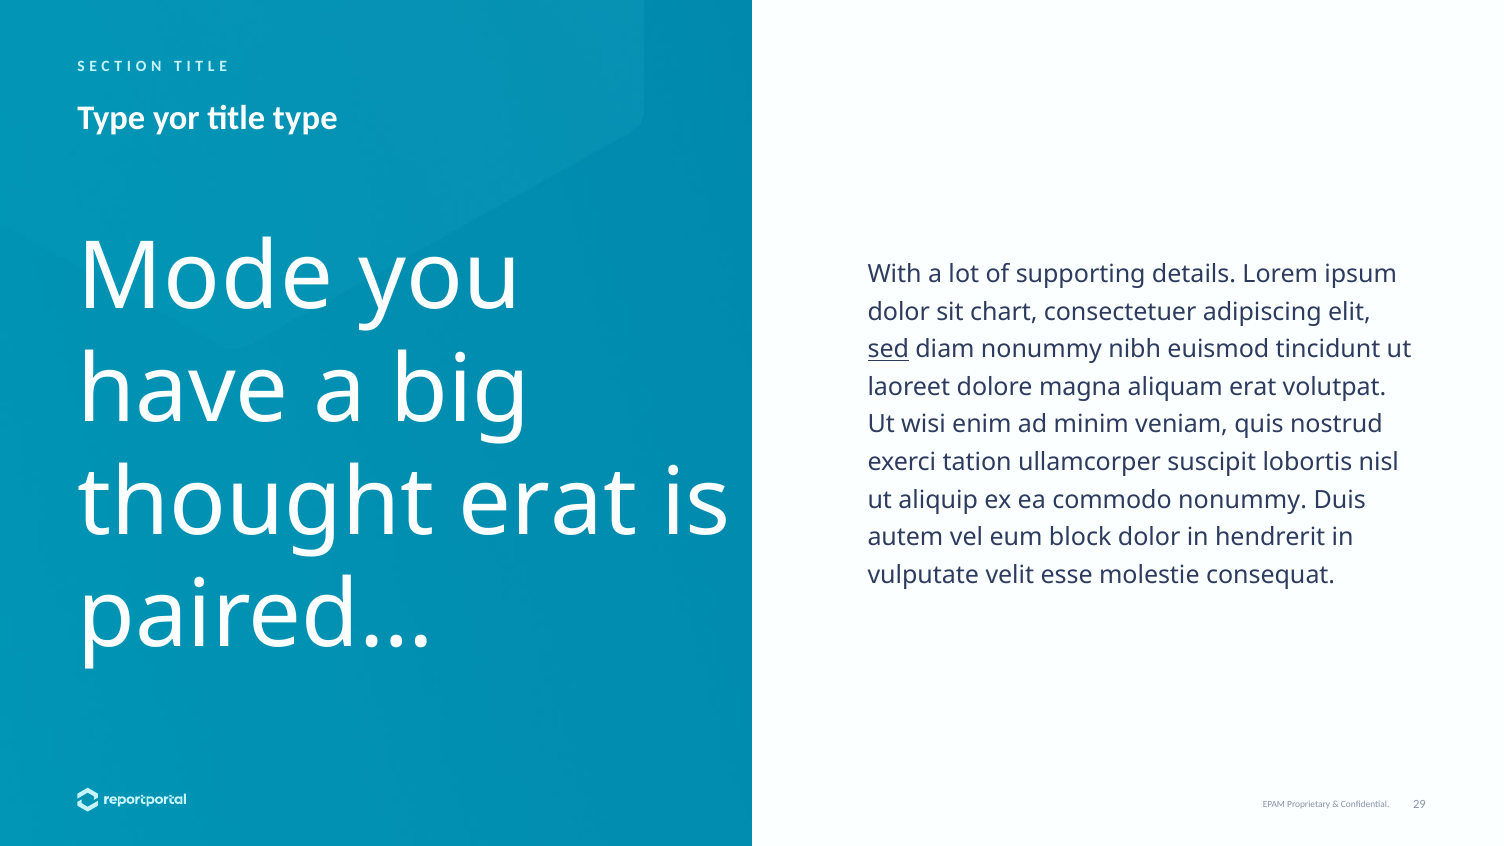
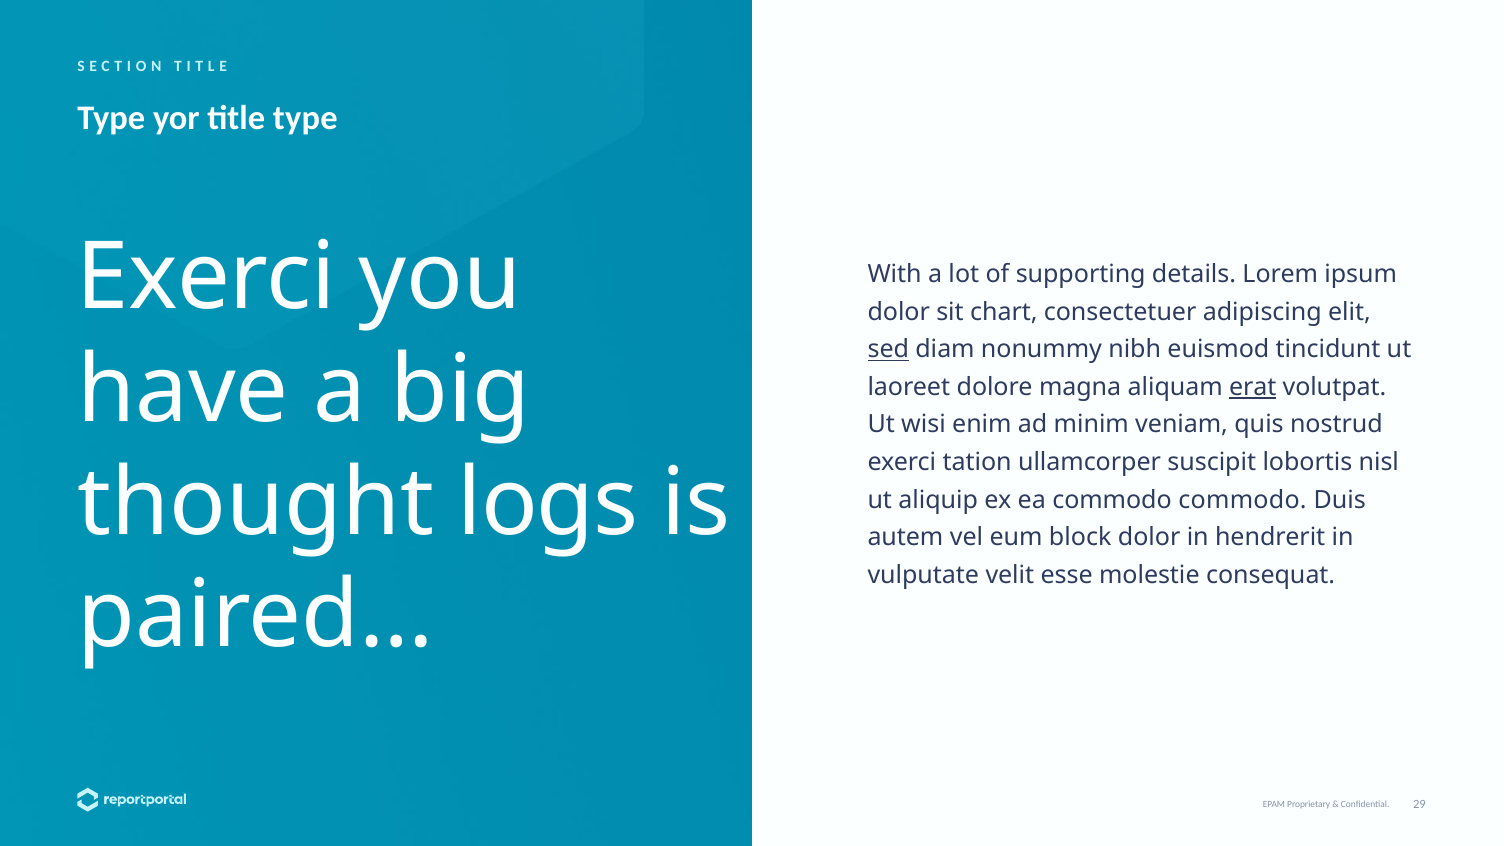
Mode at (205, 278): Mode -> Exerci
erat at (1253, 387) underline: none -> present
thought erat: erat -> logs
commodo nonummy: nonummy -> commodo
